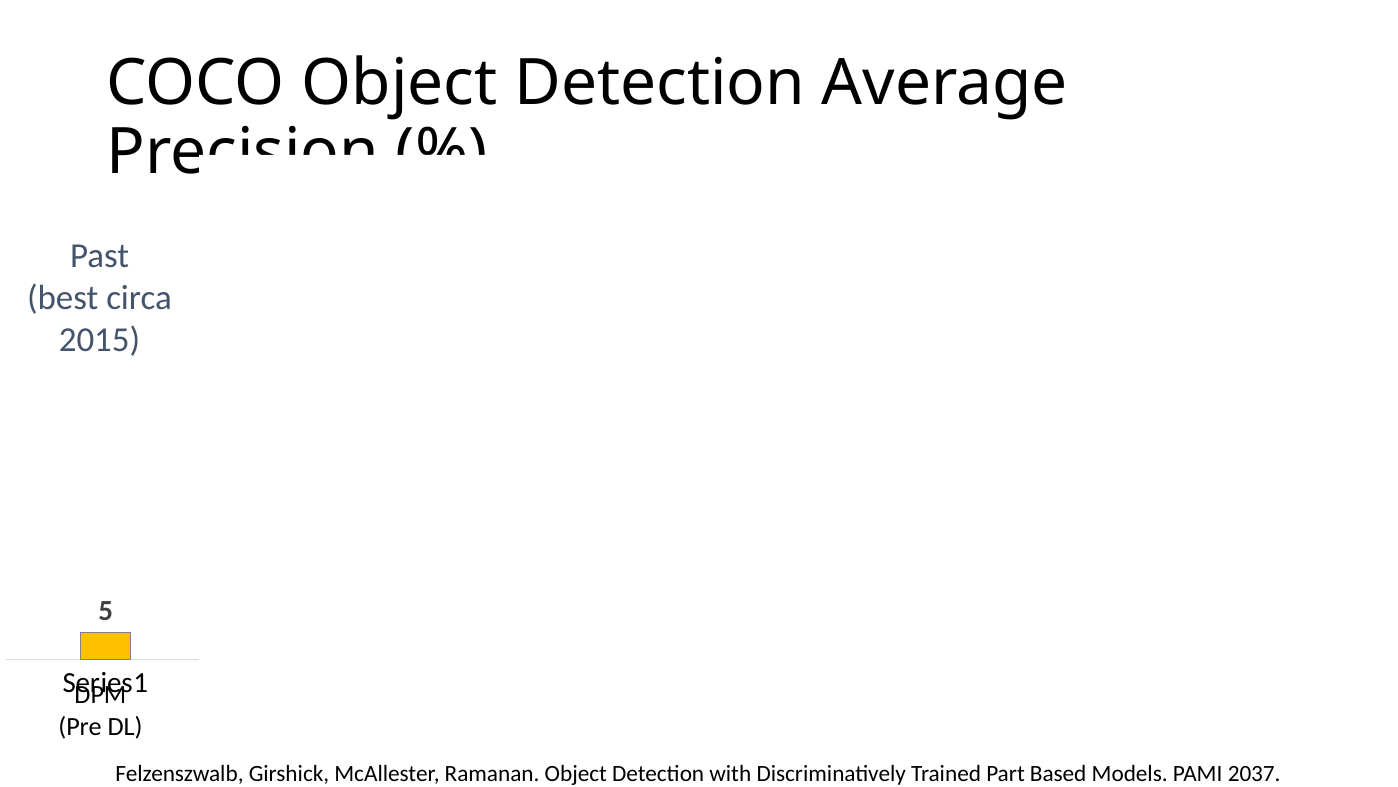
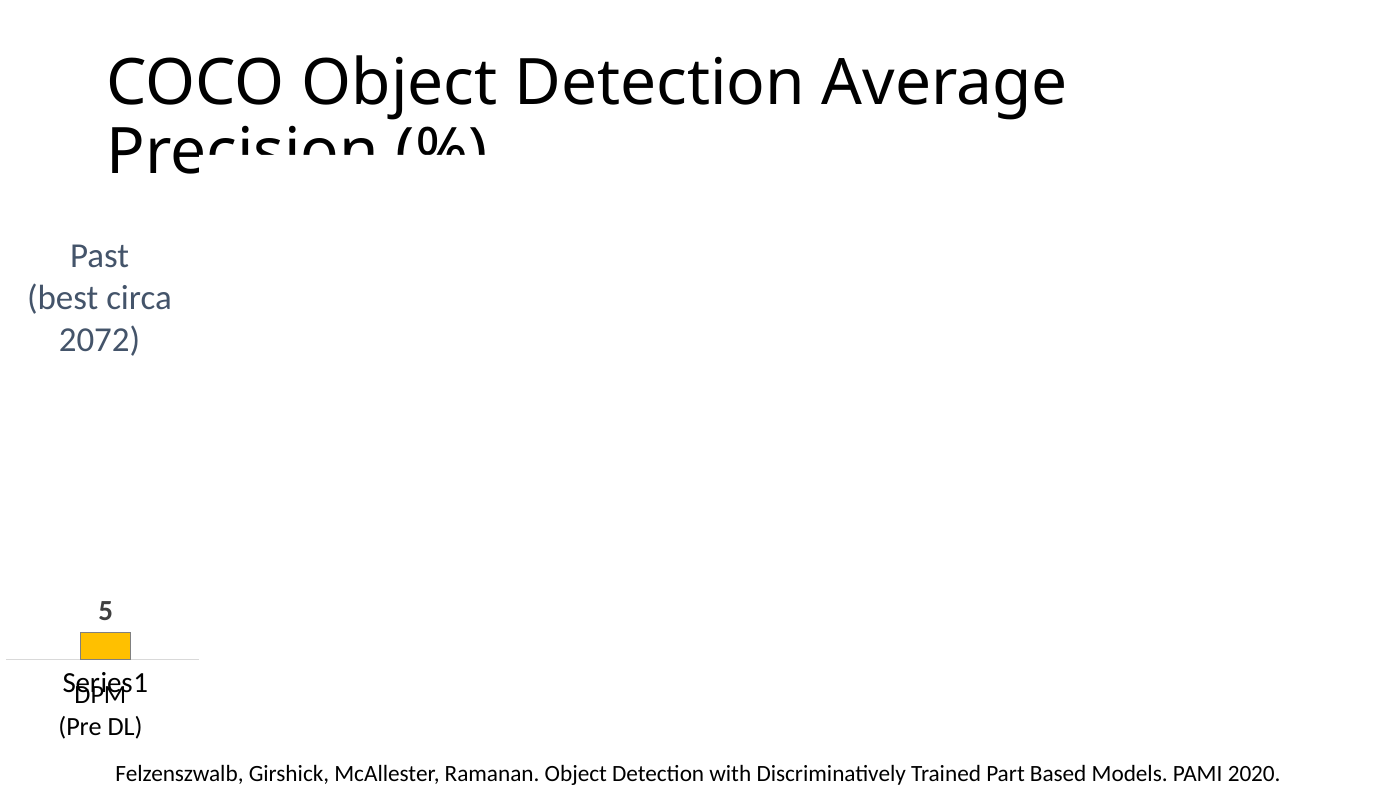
2015 at (100, 339): 2015 -> 2072
2037: 2037 -> 2020
